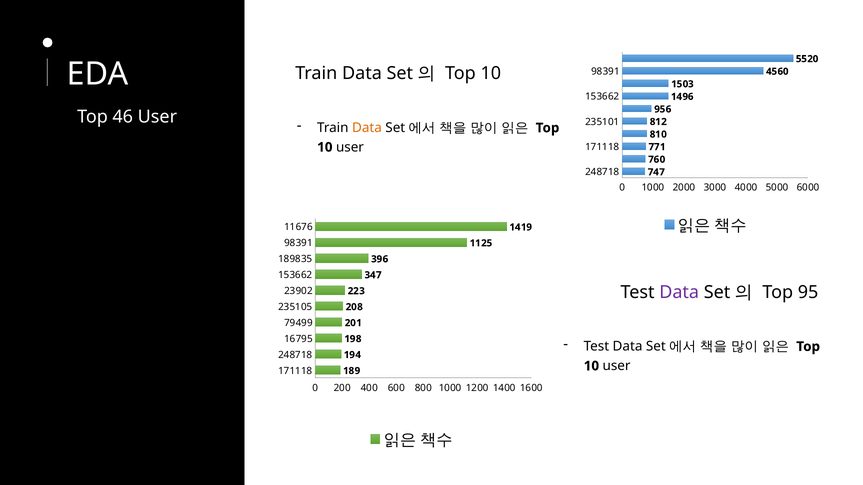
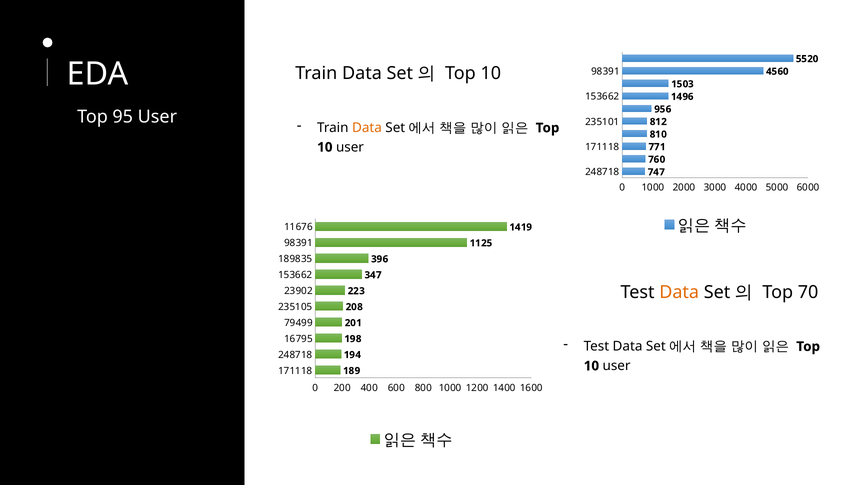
46: 46 -> 95
Data at (679, 292) colour: purple -> orange
95: 95 -> 70
